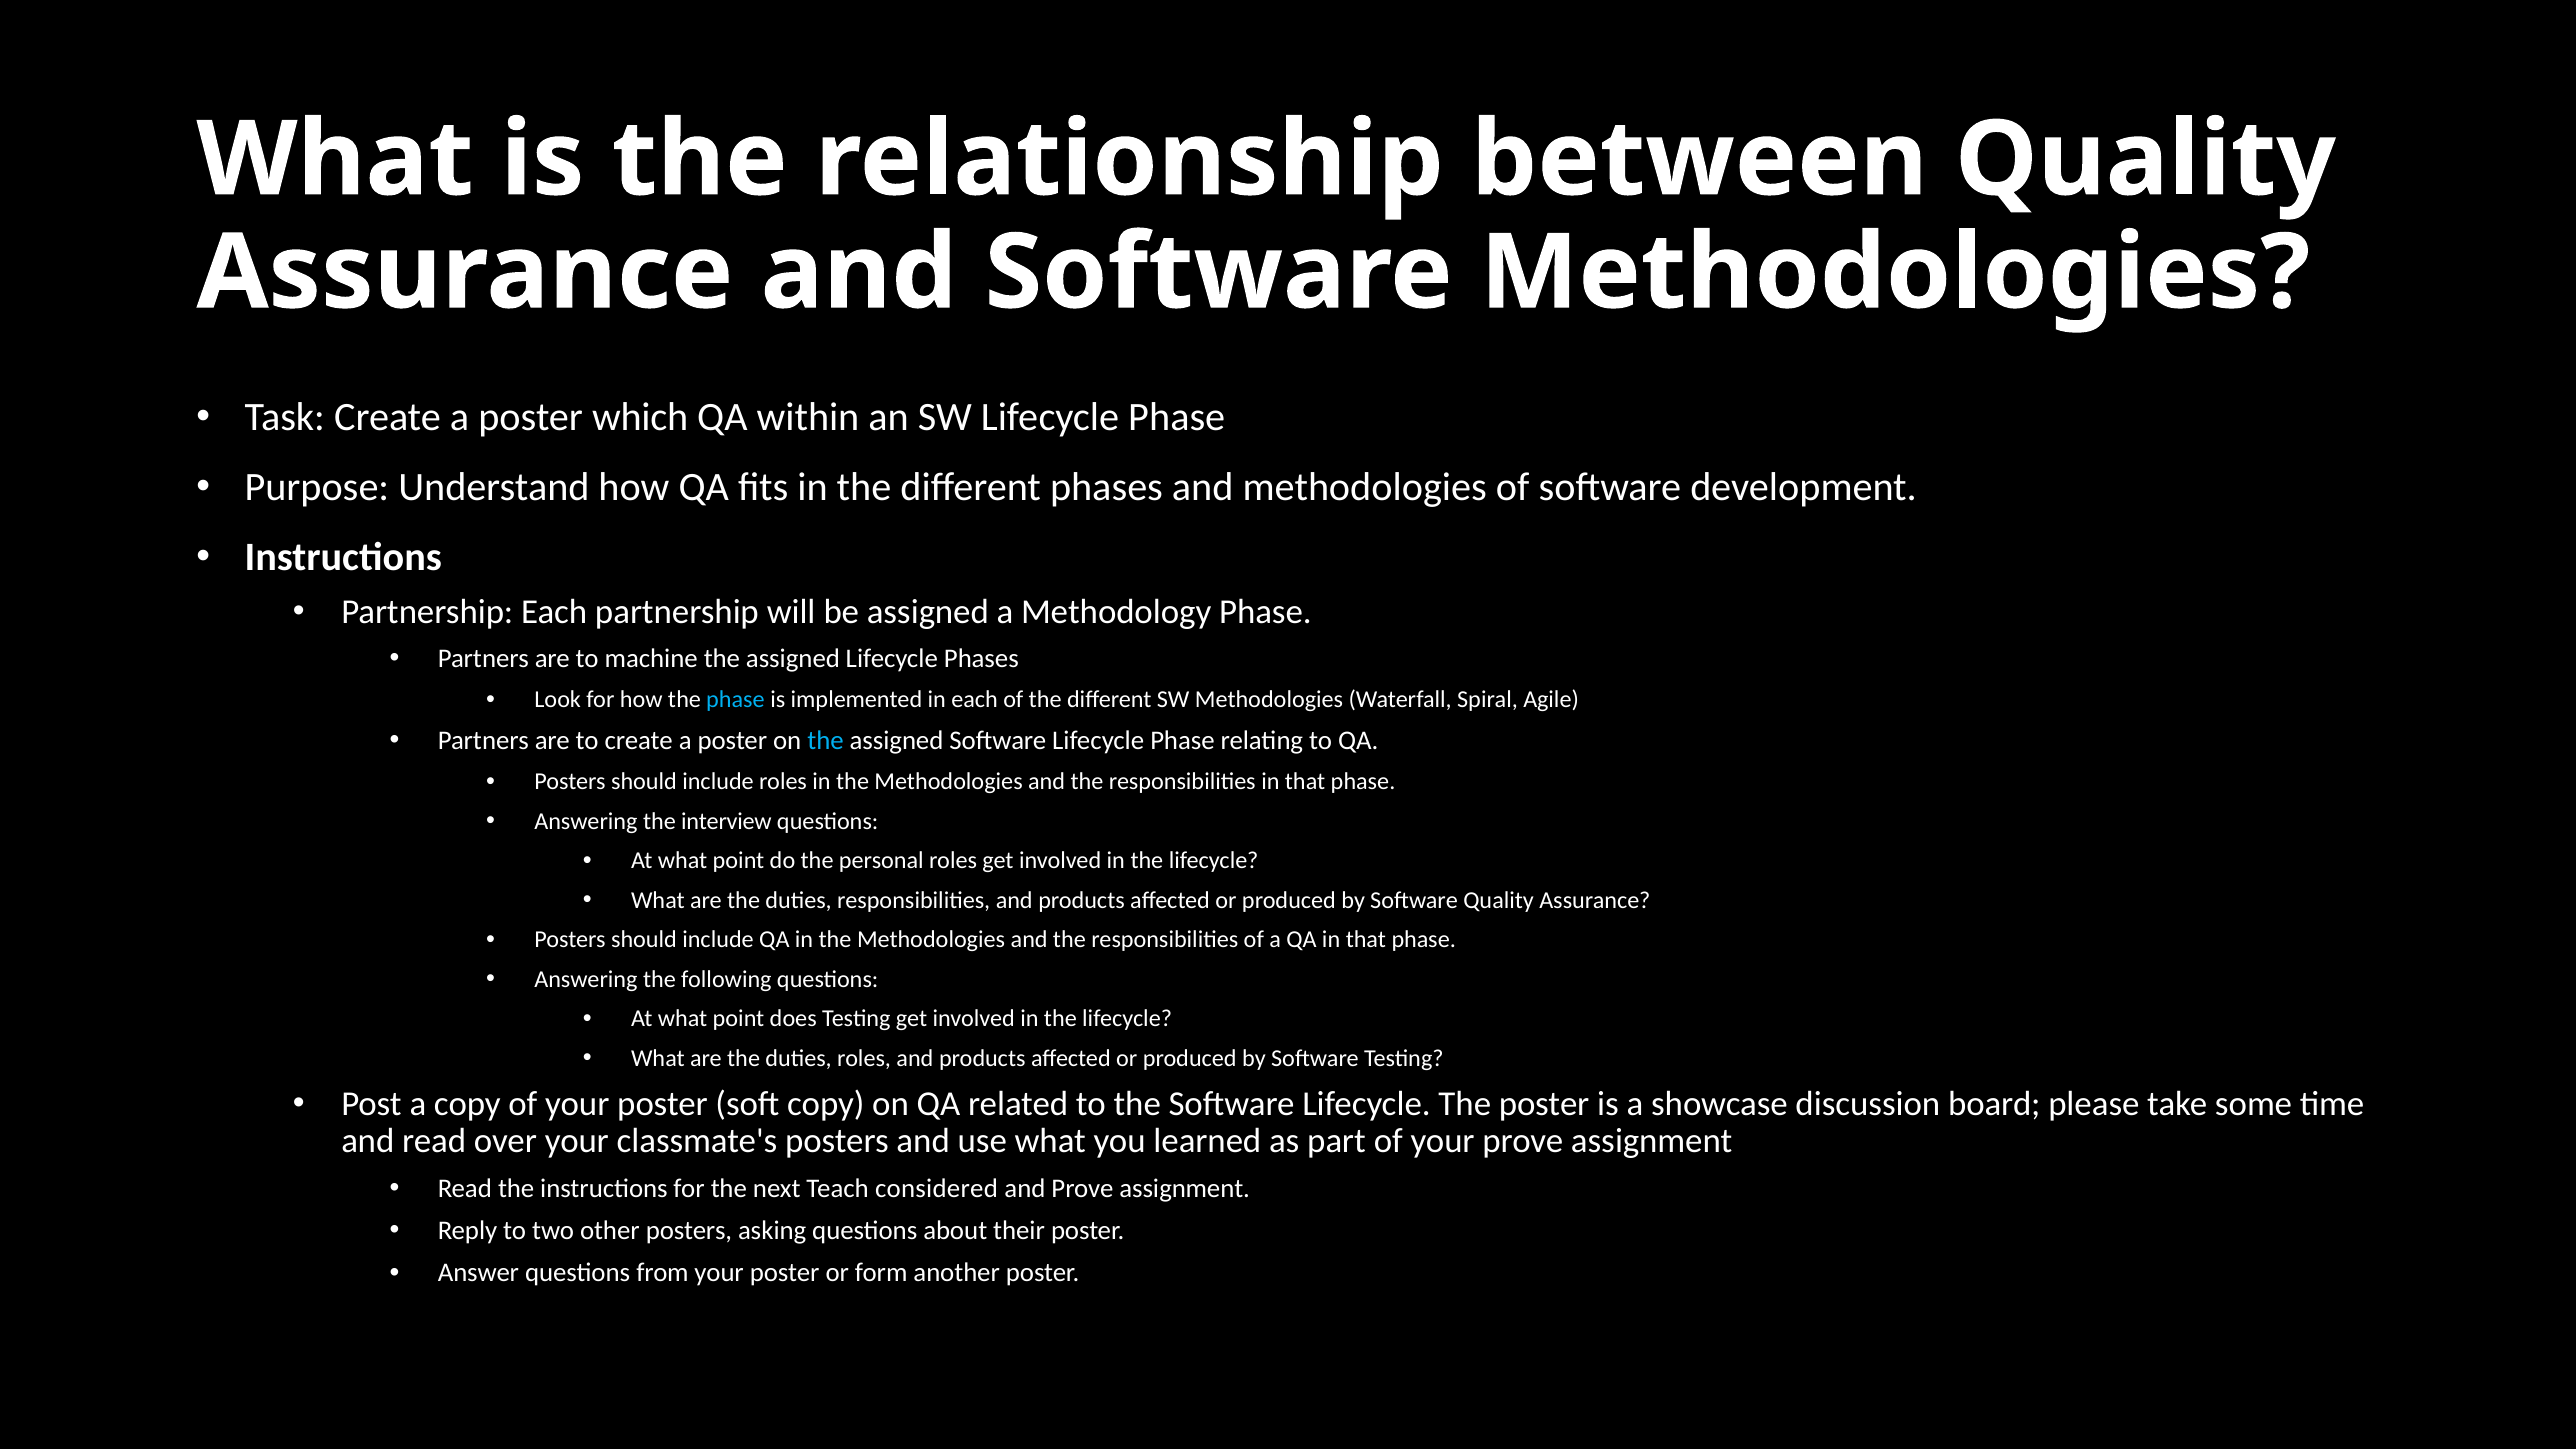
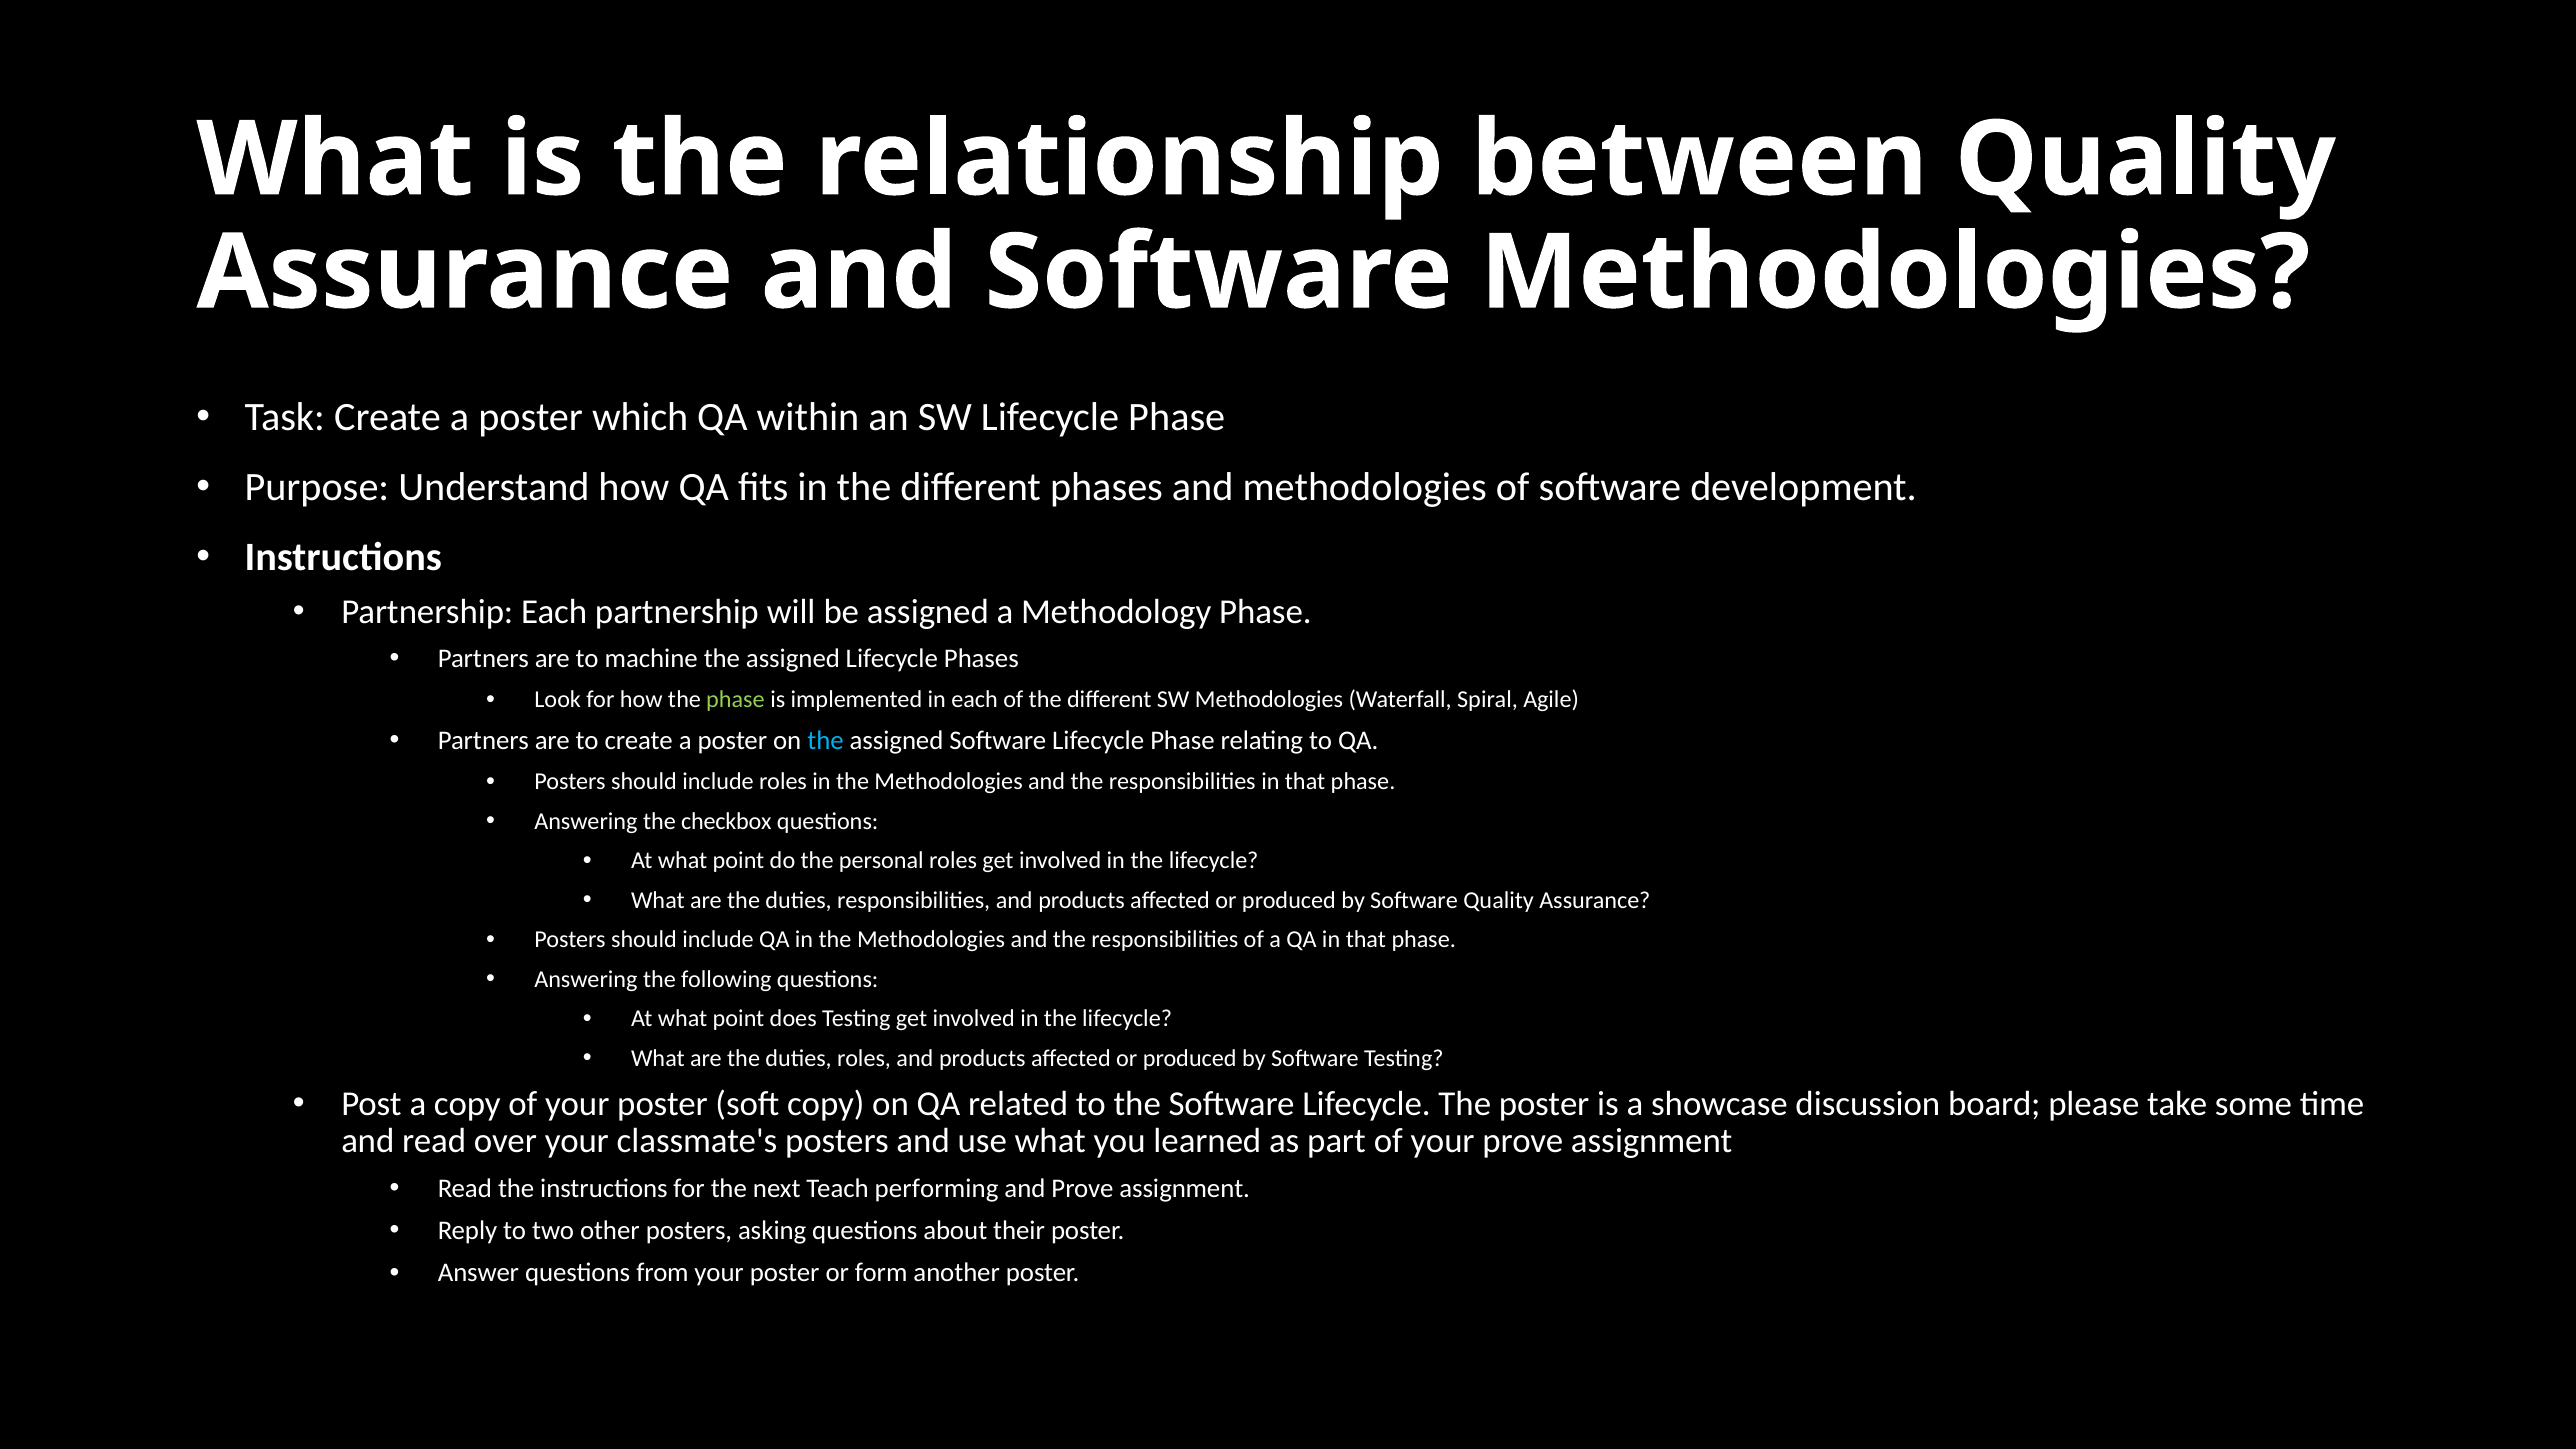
phase at (735, 699) colour: light blue -> light green
interview: interview -> checkbox
considered: considered -> performing
